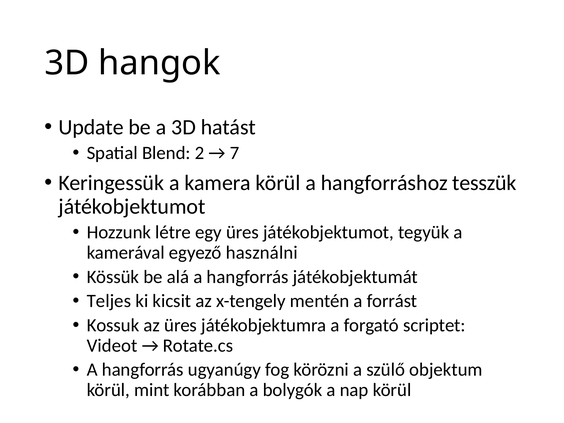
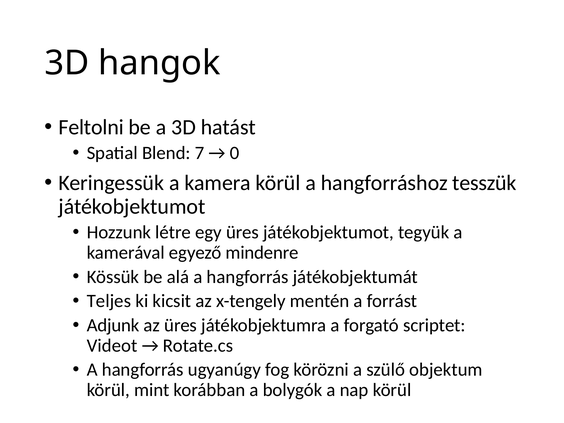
Update: Update -> Feltolni
2: 2 -> 7
7: 7 -> 0
használni: használni -> mindenre
Kossuk: Kossuk -> Adjunk
